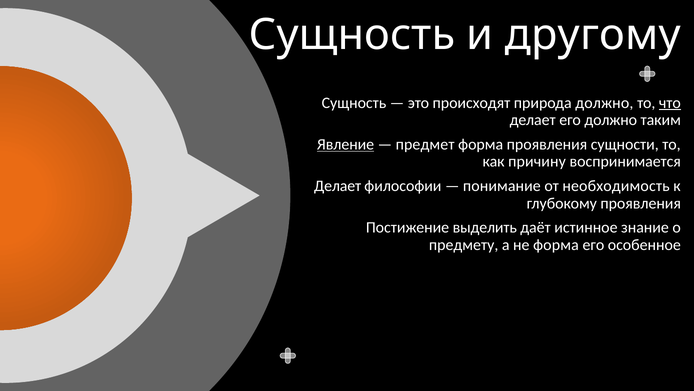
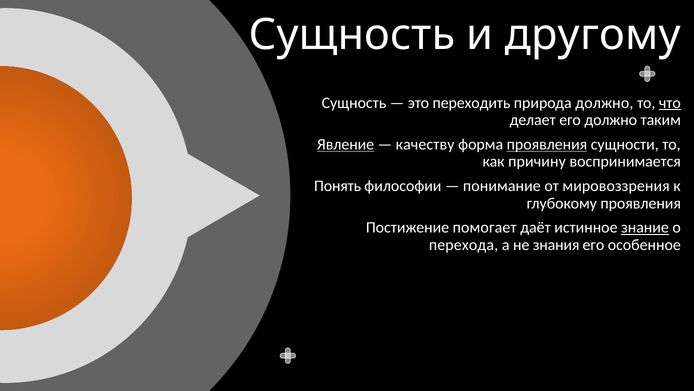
происходят: происходят -> переходить
предмет: предмет -> качеству
проявления at (547, 144) underline: none -> present
Делает at (338, 186): Делает -> Понять
необходимость: необходимость -> мировоззрения
выделить: выделить -> помогает
знание underline: none -> present
предмету: предмету -> перехода
не форма: форма -> знания
